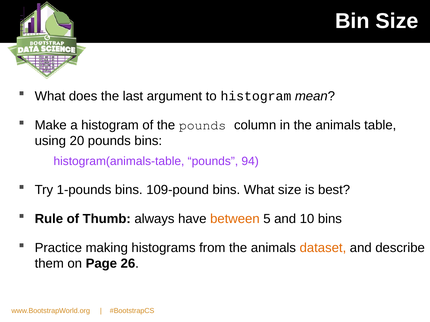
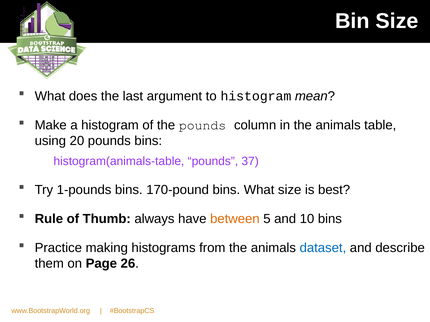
94: 94 -> 37
109-pound: 109-pound -> 170-pound
dataset colour: orange -> blue
